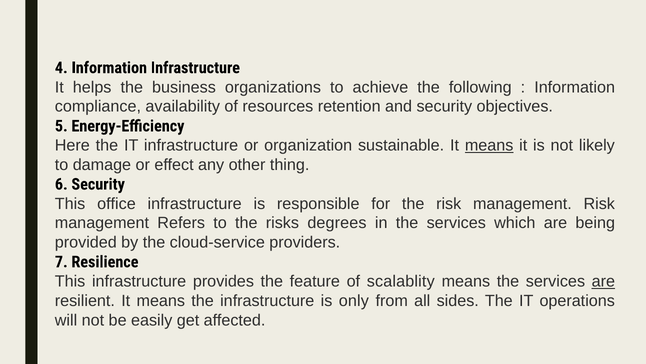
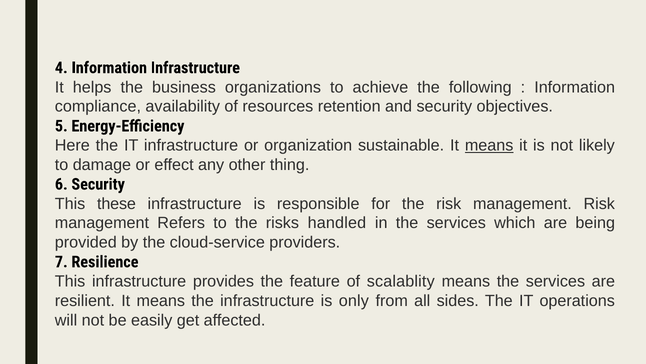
office: office -> these
degrees: degrees -> handled
are at (603, 281) underline: present -> none
